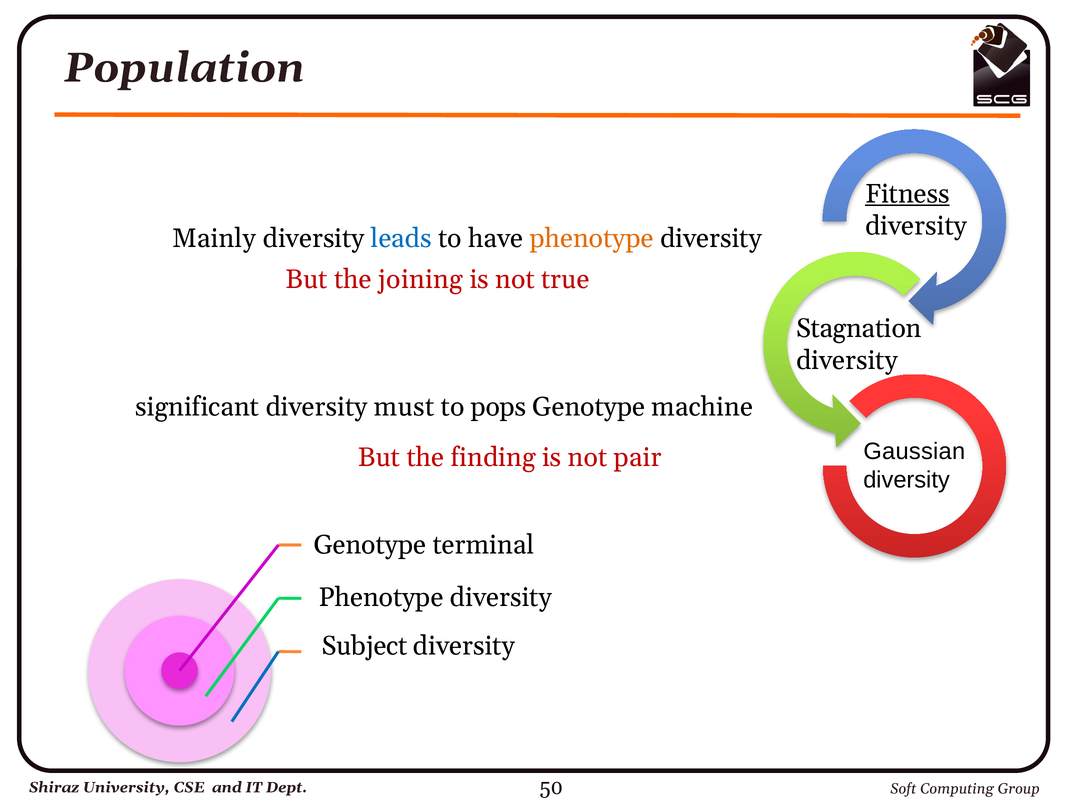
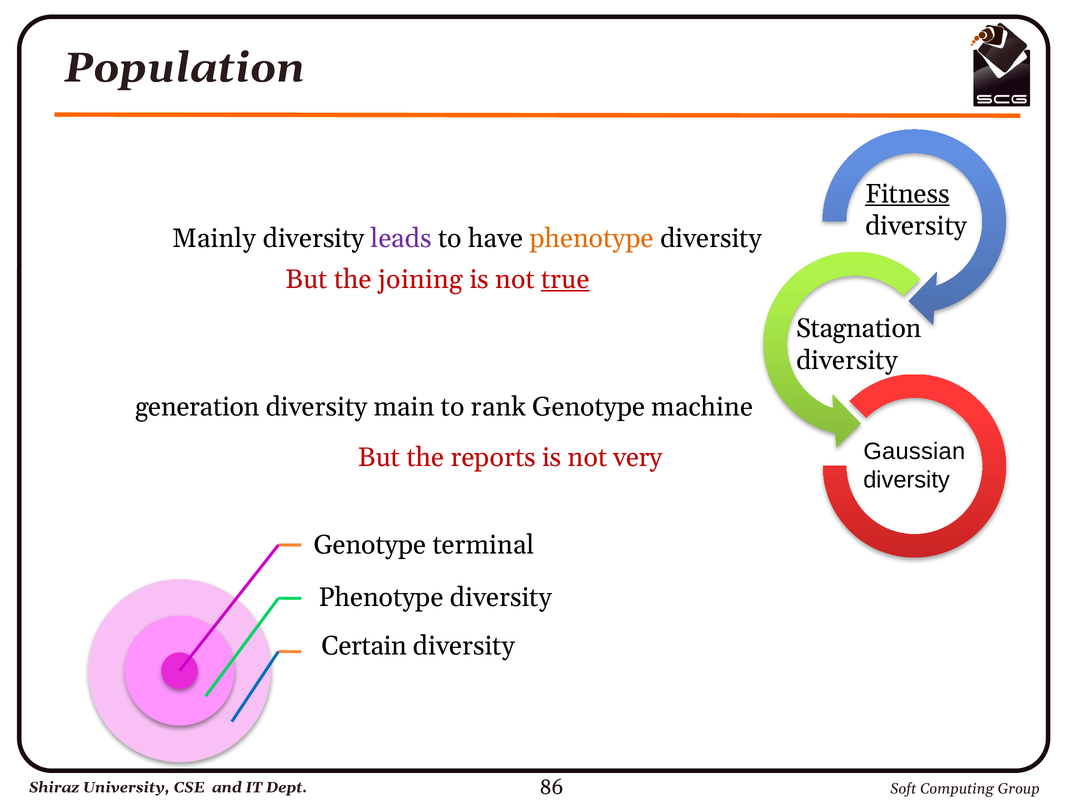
leads colour: blue -> purple
true underline: none -> present
significant: significant -> generation
must: must -> main
pops: pops -> rank
finding: finding -> reports
pair: pair -> very
Subject: Subject -> Certain
50: 50 -> 86
